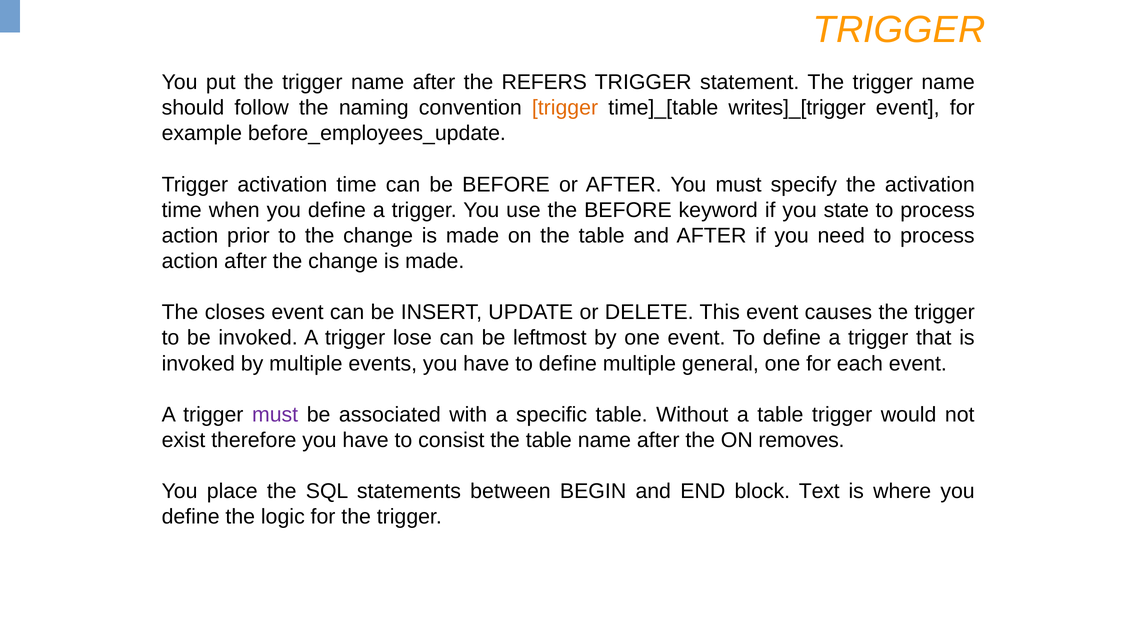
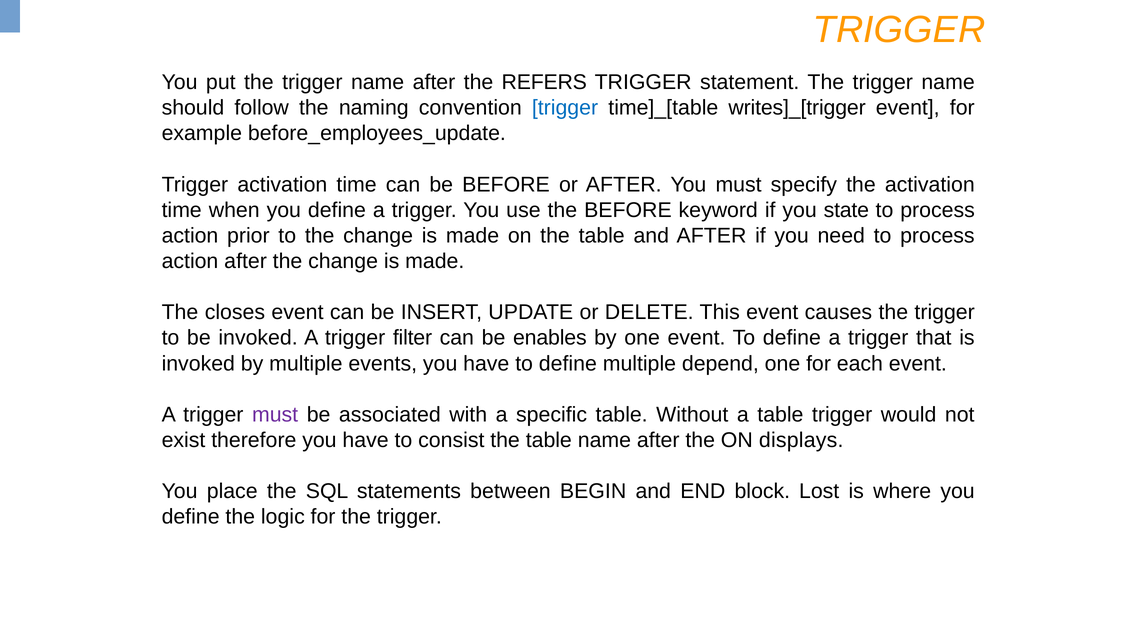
trigger at (565, 108) colour: orange -> blue
lose: lose -> filter
leftmost: leftmost -> enables
general: general -> depend
removes: removes -> displays
Text: Text -> Lost
